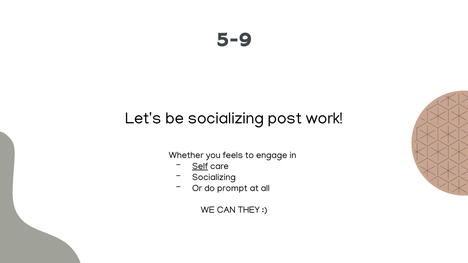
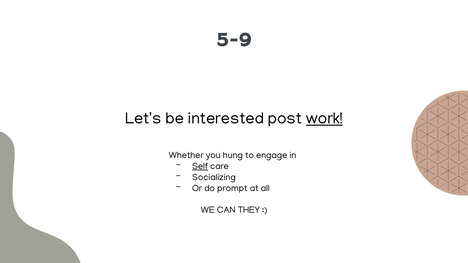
be socializing: socializing -> interested
work underline: none -> present
feels: feels -> hung
